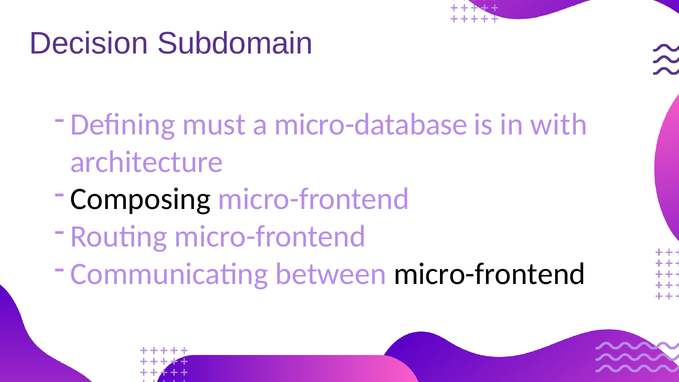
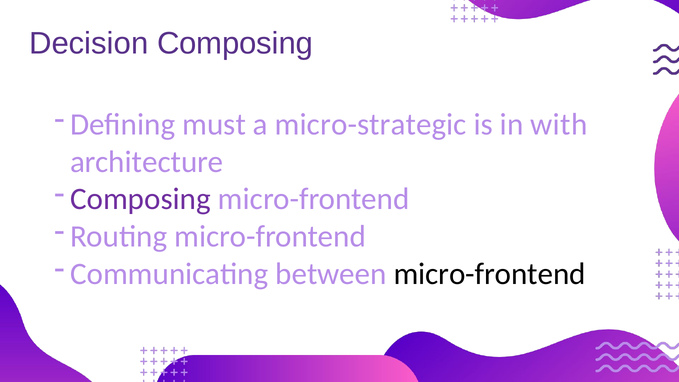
Decision Subdomain: Subdomain -> Composing
micro-database: micro-database -> micro-strategic
Composing at (140, 199) colour: black -> purple
